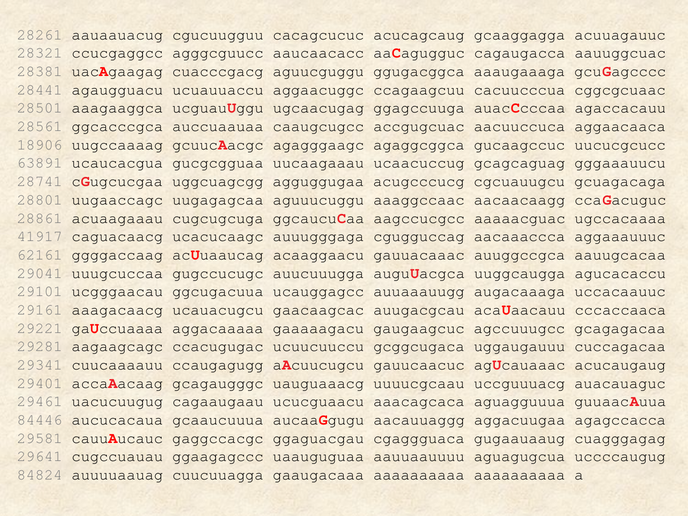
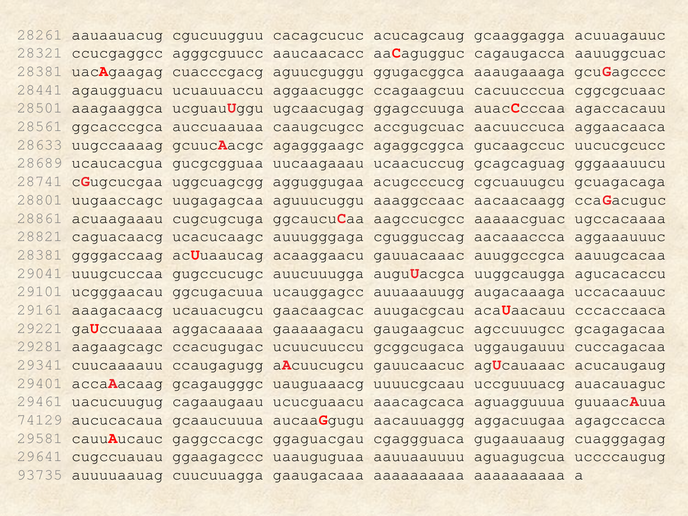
18906: 18906 -> 28633
63891: 63891 -> 28689
41917: 41917 -> 28821
62161 at (40, 255): 62161 -> 28381
84446: 84446 -> 74129
84824: 84824 -> 93735
